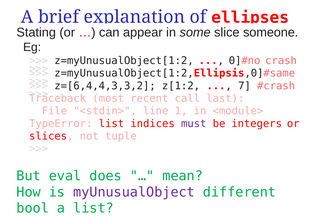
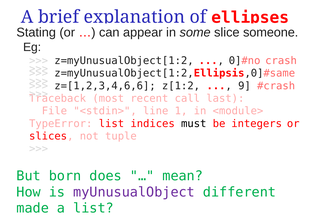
z=[6,4,4,3,3,2: z=[6,4,4,3,3,2 -> z=[1,2,3,4,6,6
7: 7 -> 9
must colour: purple -> black
eval: eval -> born
bool: bool -> made
